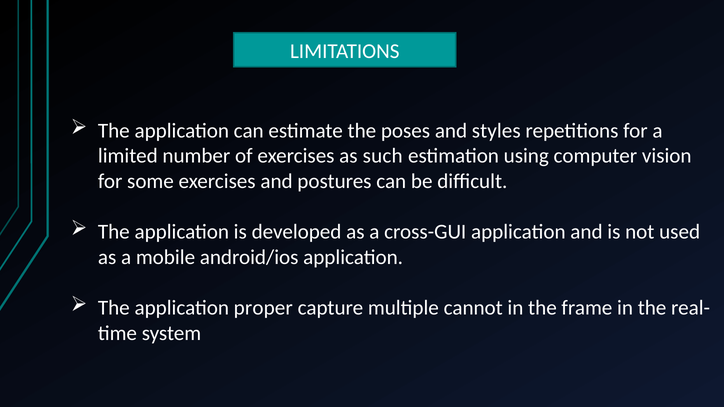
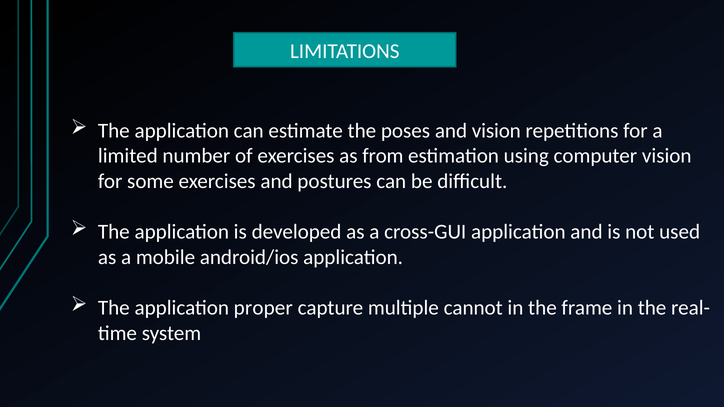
and styles: styles -> vision
such: such -> from
